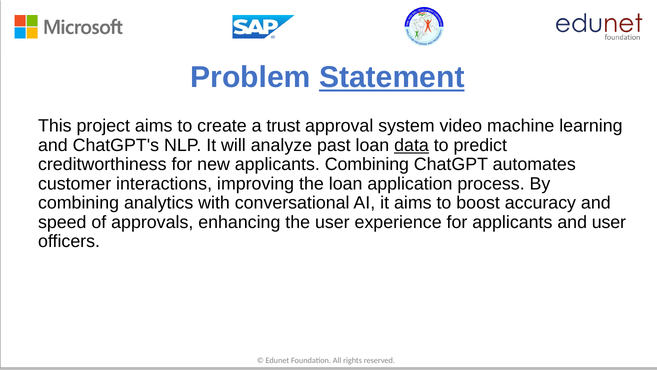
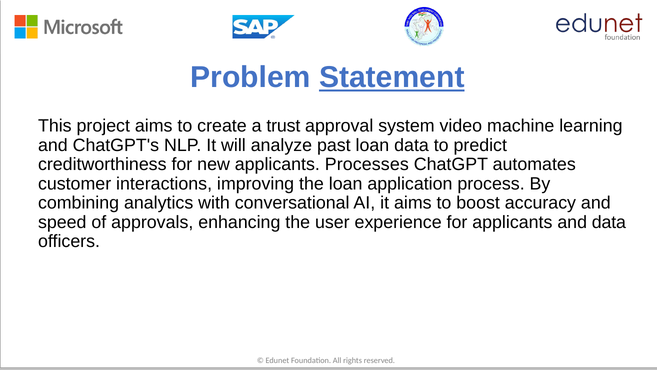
data at (412, 145) underline: present -> none
applicants Combining: Combining -> Processes
and user: user -> data
